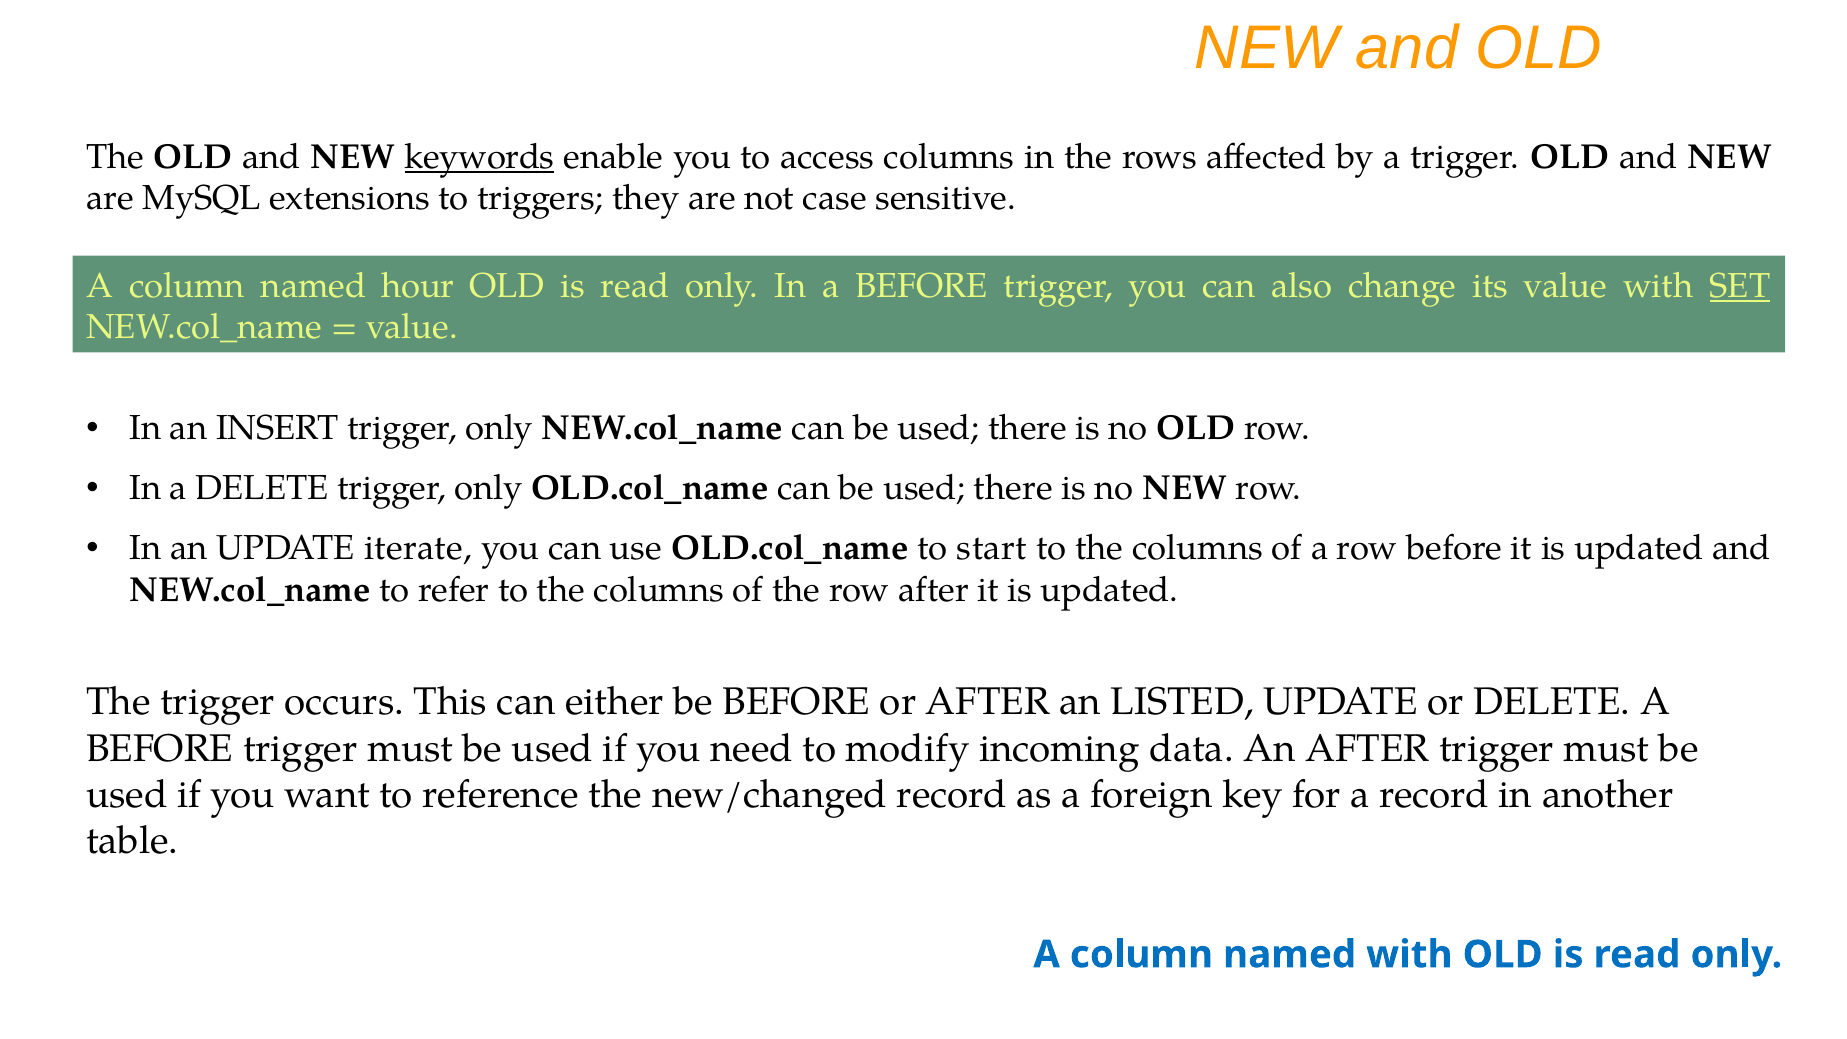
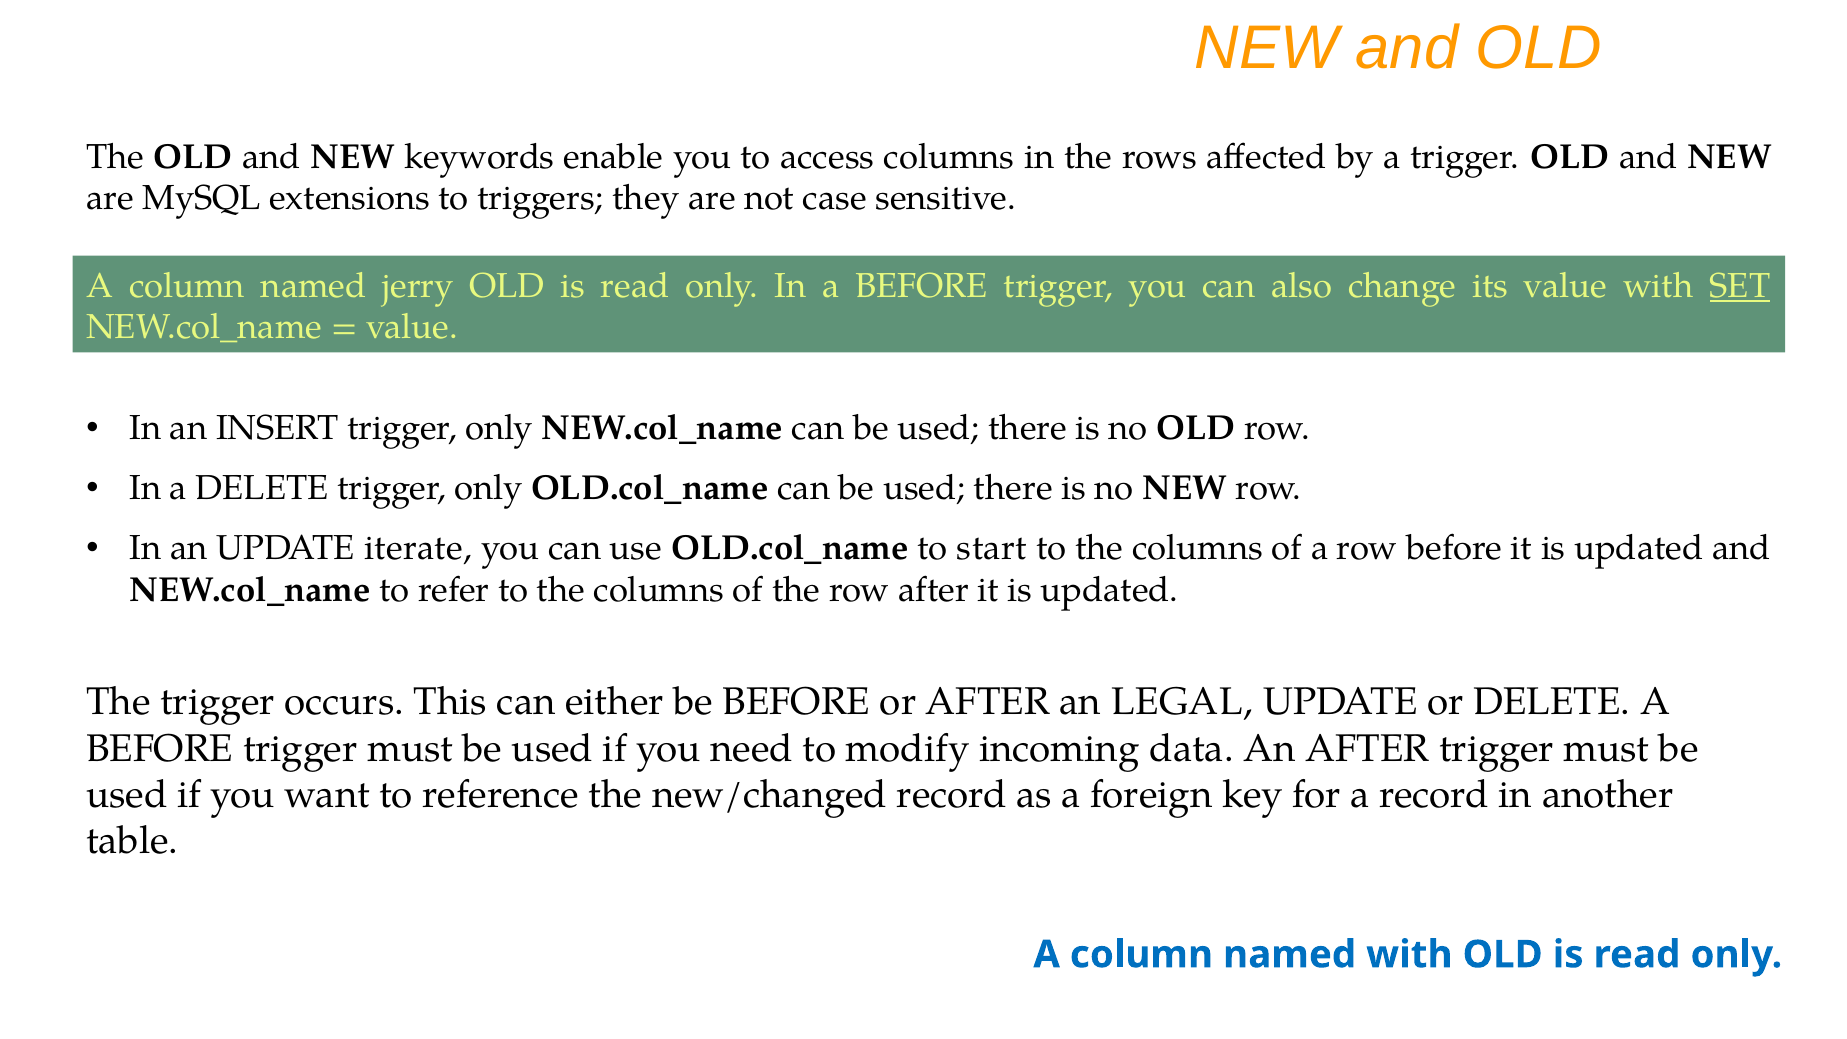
keywords underline: present -> none
hour: hour -> jerry
LISTED: LISTED -> LEGAL
